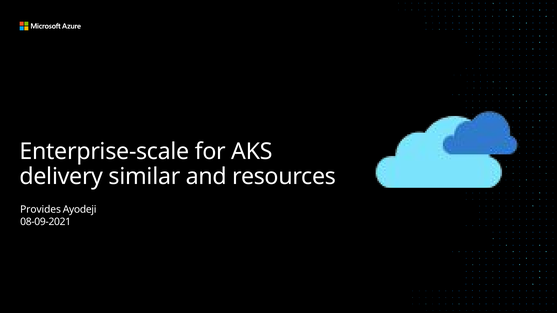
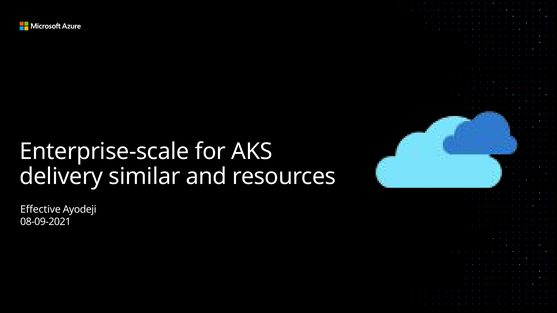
Provides: Provides -> Effective
